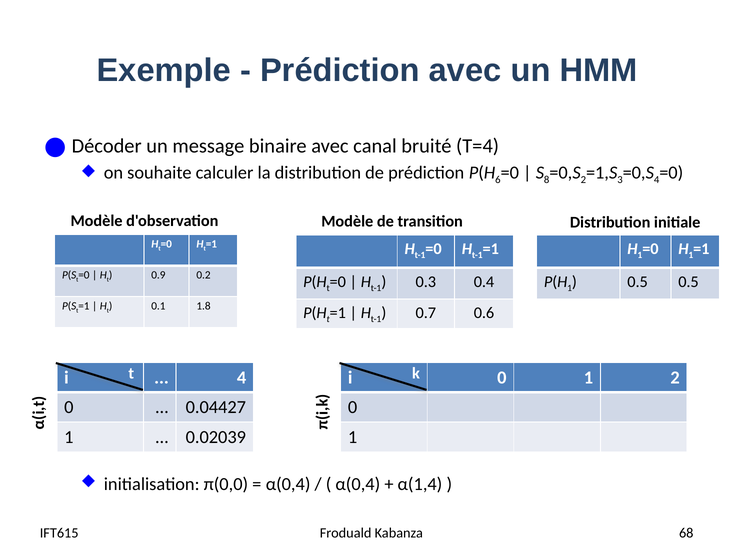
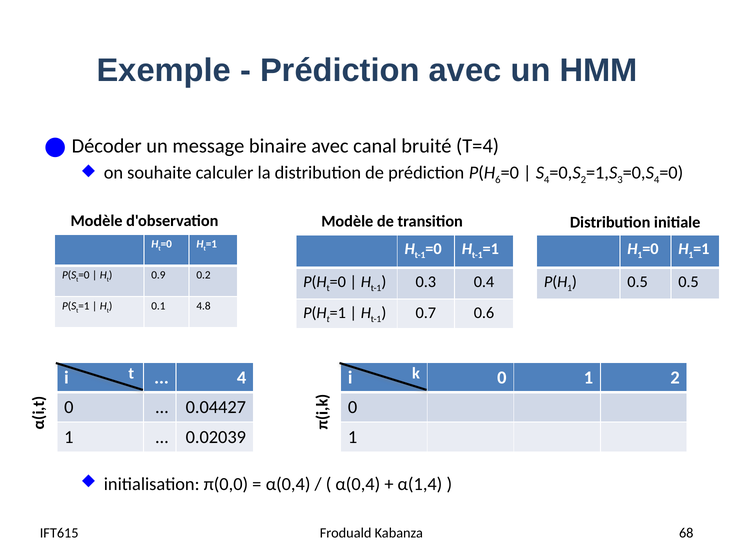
8 at (547, 180): 8 -> 4
1.8: 1.8 -> 4.8
